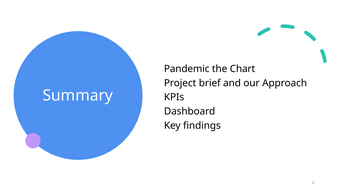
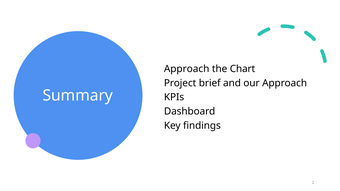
Pandemic at (187, 69): Pandemic -> Approach
